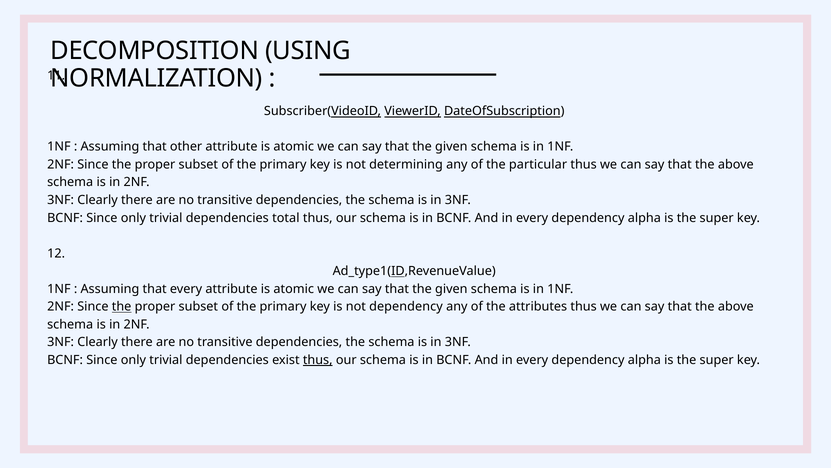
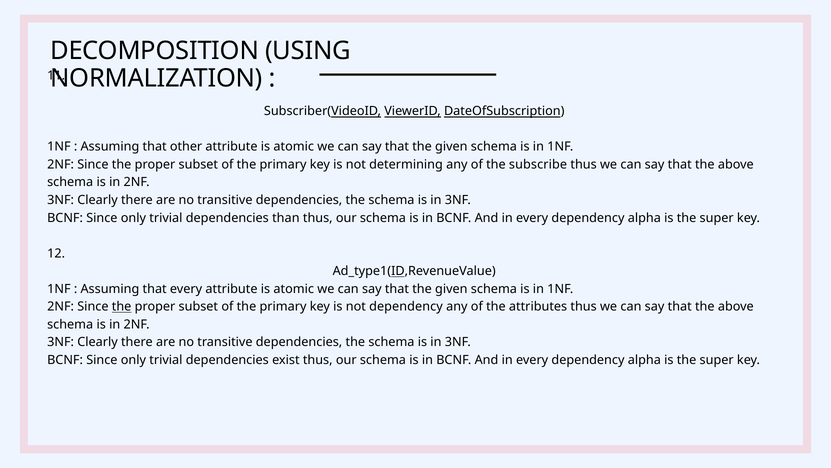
particular: particular -> subscribe
total: total -> than
thus at (318, 360) underline: present -> none
